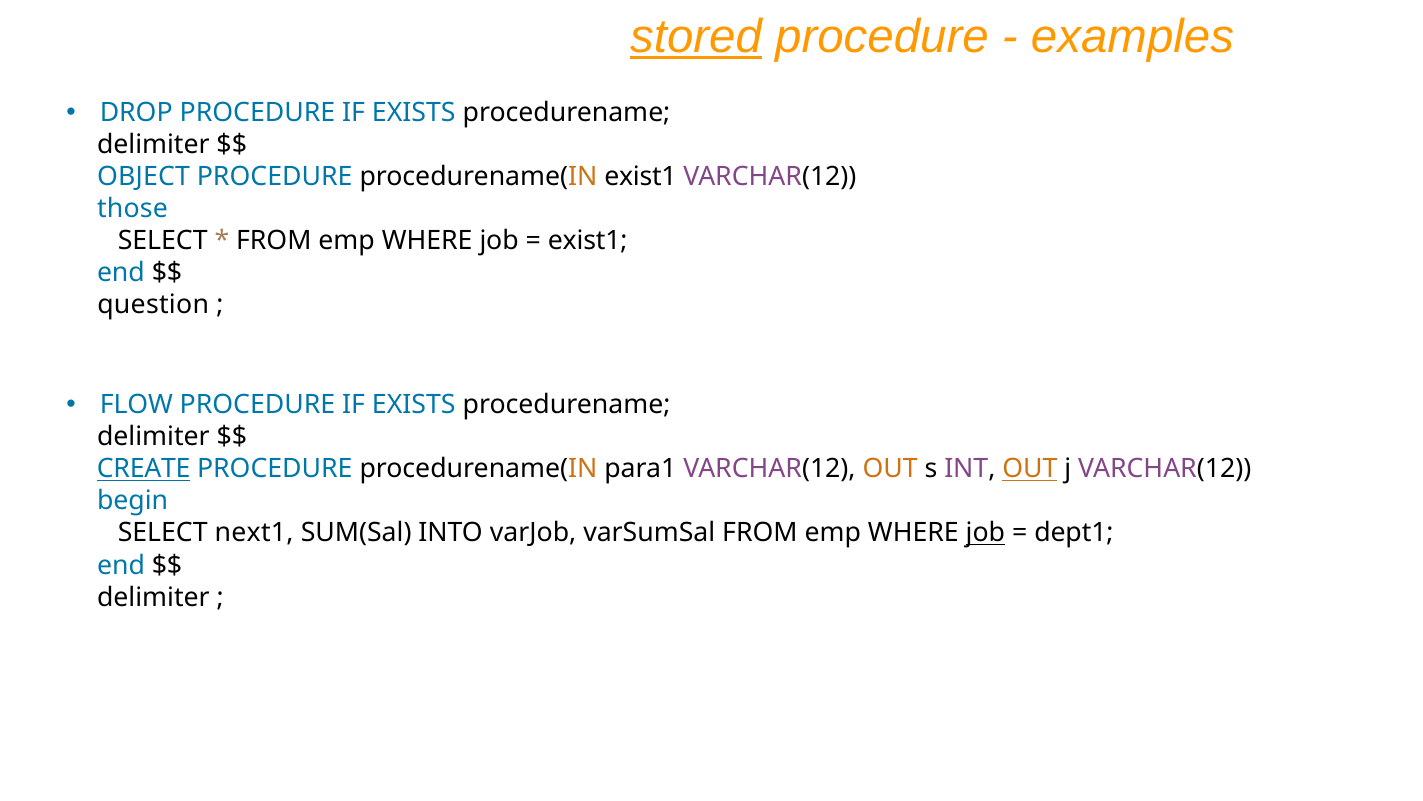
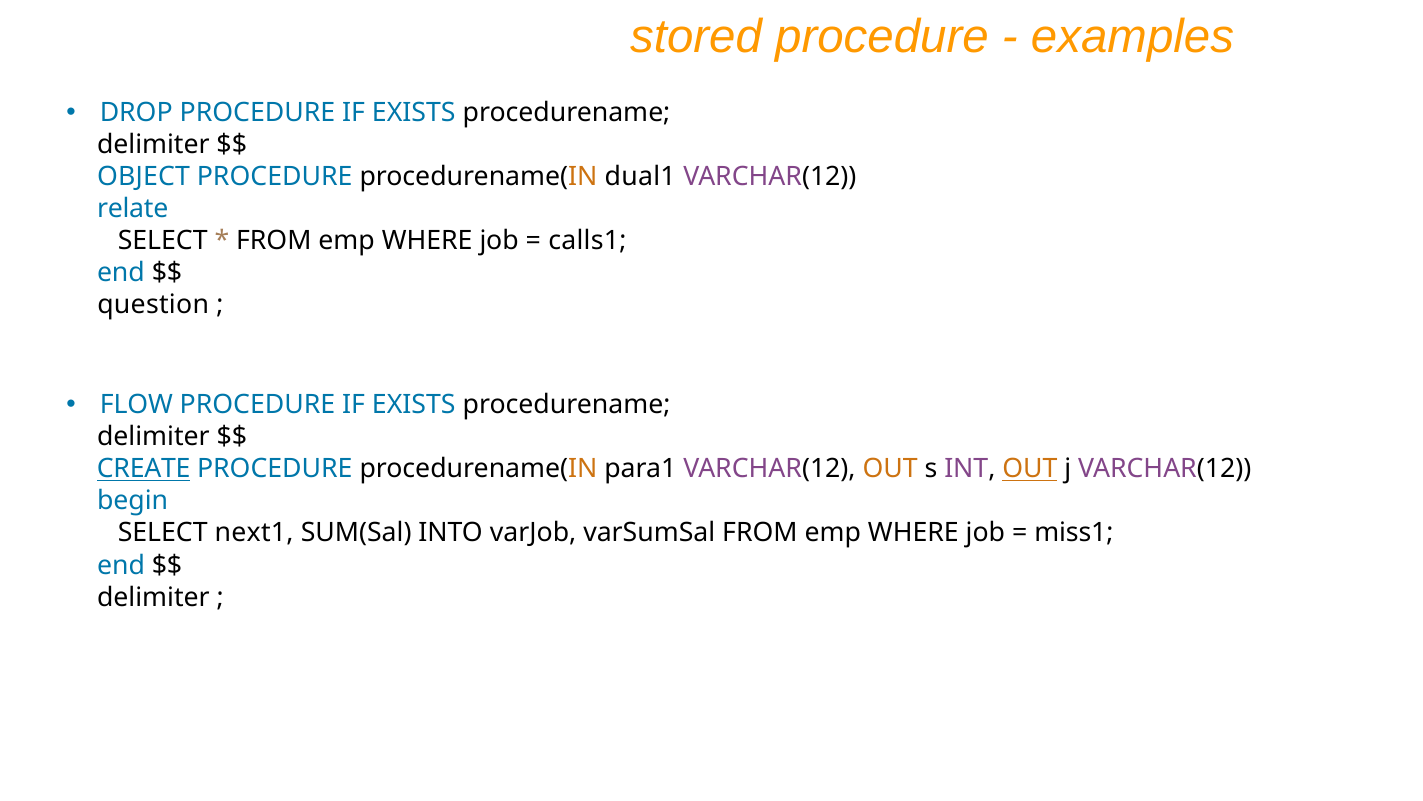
stored underline: present -> none
procedurename(IN exist1: exist1 -> dual1
those: those -> relate
exist1 at (588, 241): exist1 -> calls1
job at (985, 533) underline: present -> none
dept1: dept1 -> miss1
